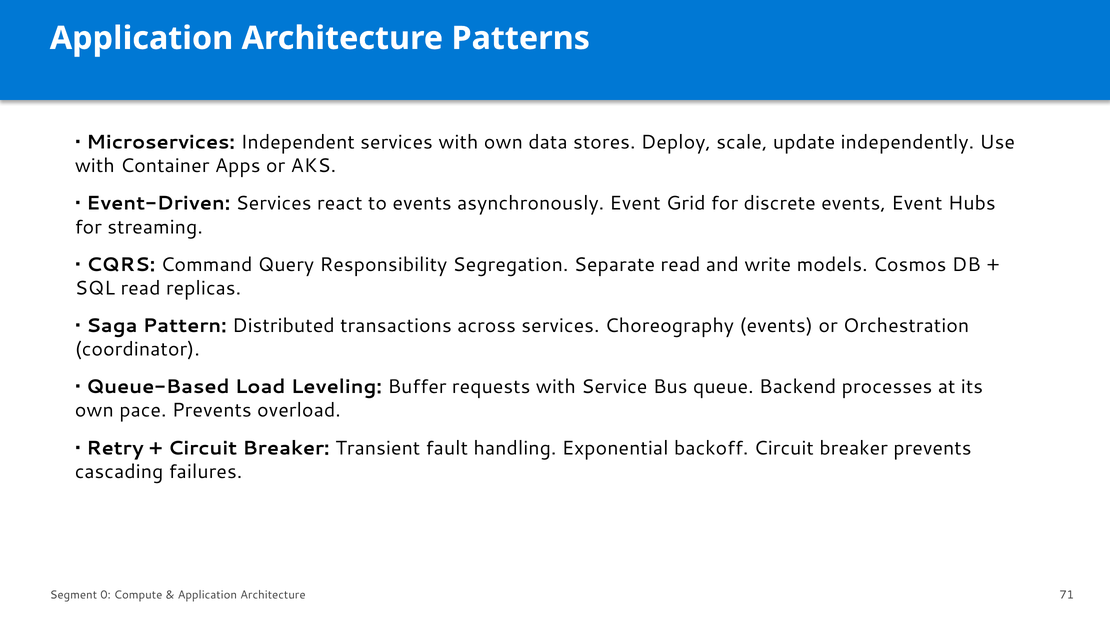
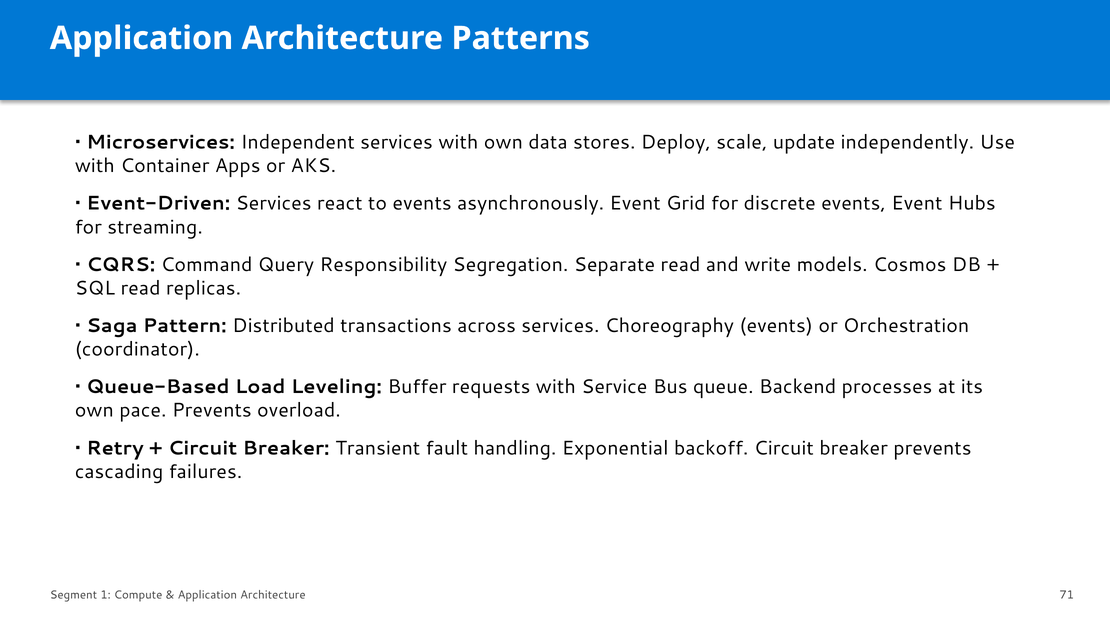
0: 0 -> 1
